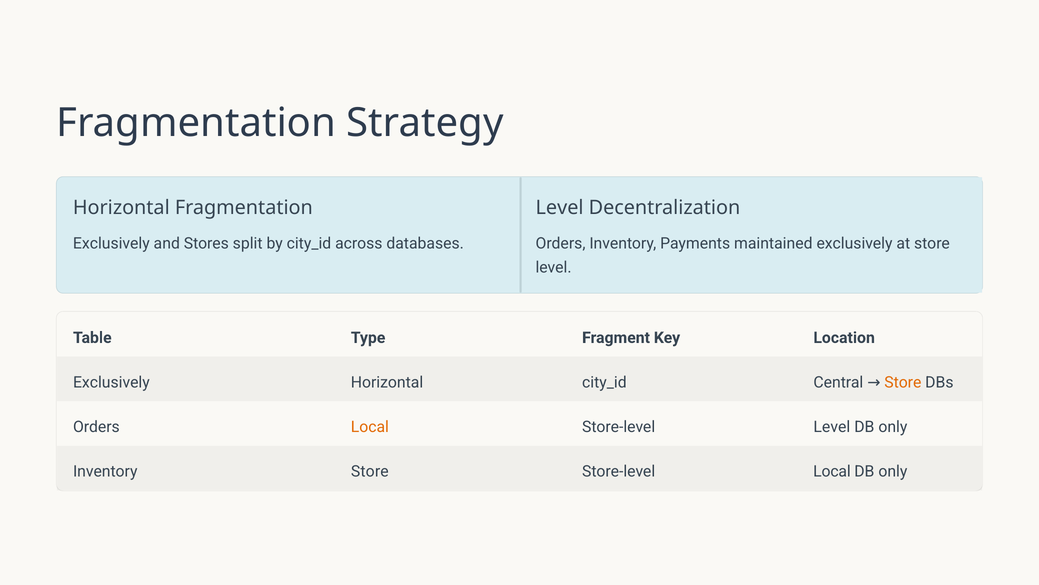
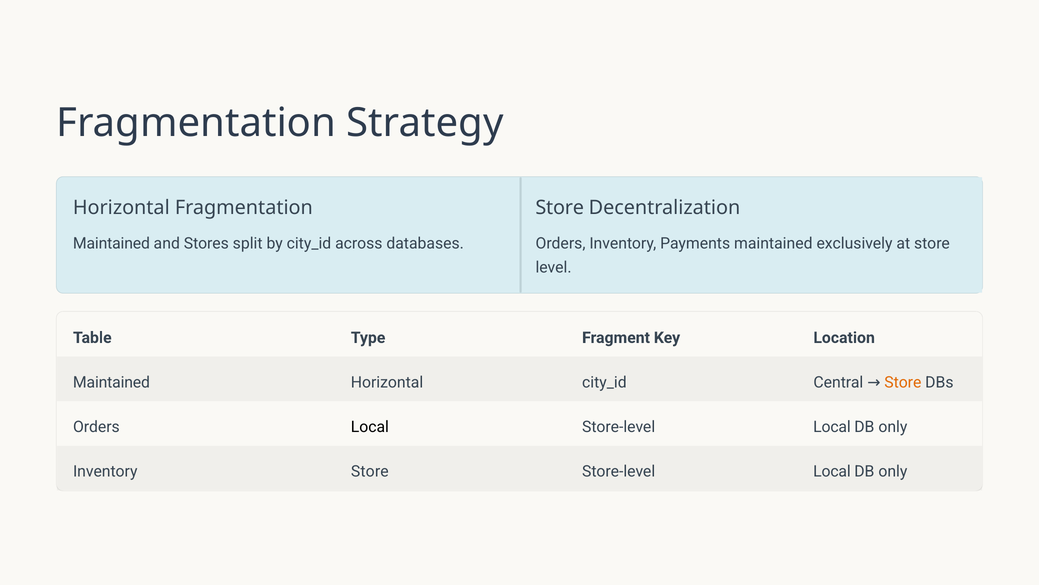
Level at (560, 207): Level -> Store
Exclusively at (111, 244): Exclusively -> Maintained
Exclusively at (111, 382): Exclusively -> Maintained
Local at (370, 427) colour: orange -> black
Level at (832, 427): Level -> Local
